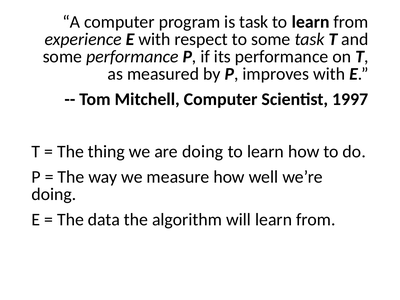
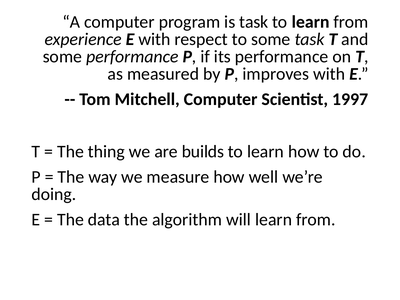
are doing: doing -> builds
